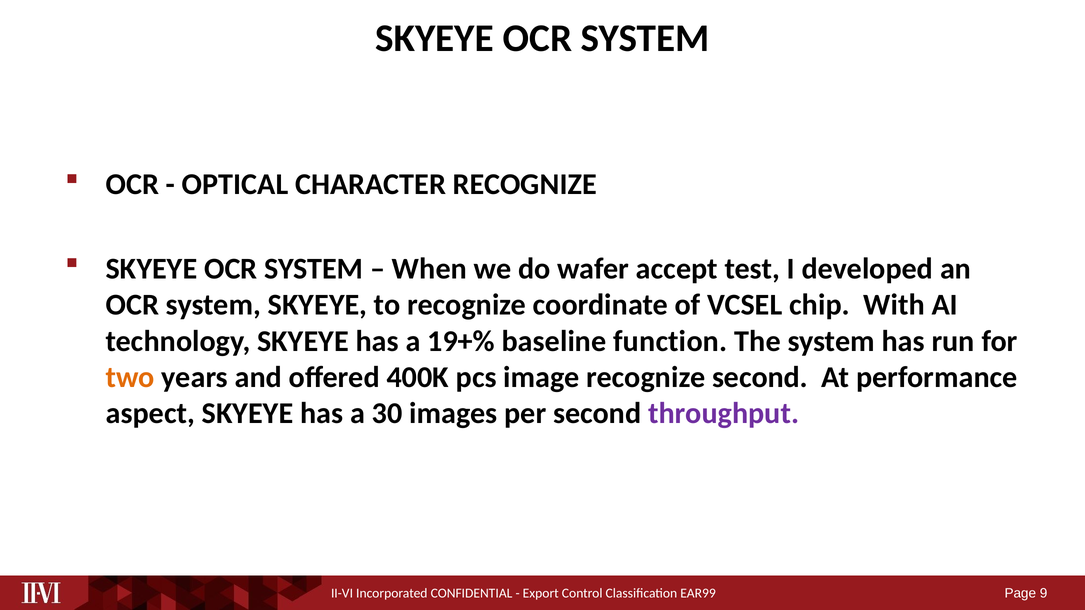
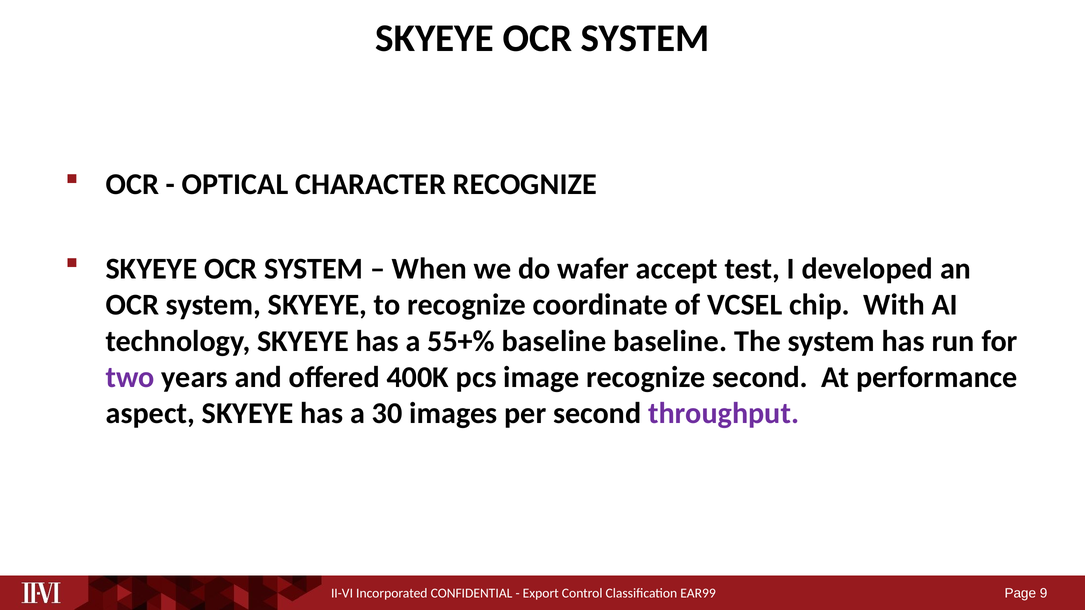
19+%: 19+% -> 55+%
baseline function: function -> baseline
two colour: orange -> purple
